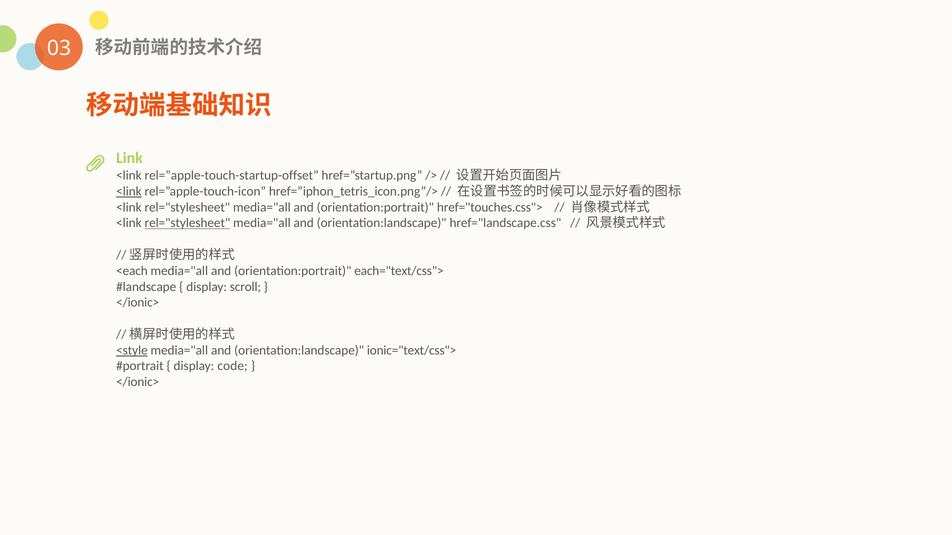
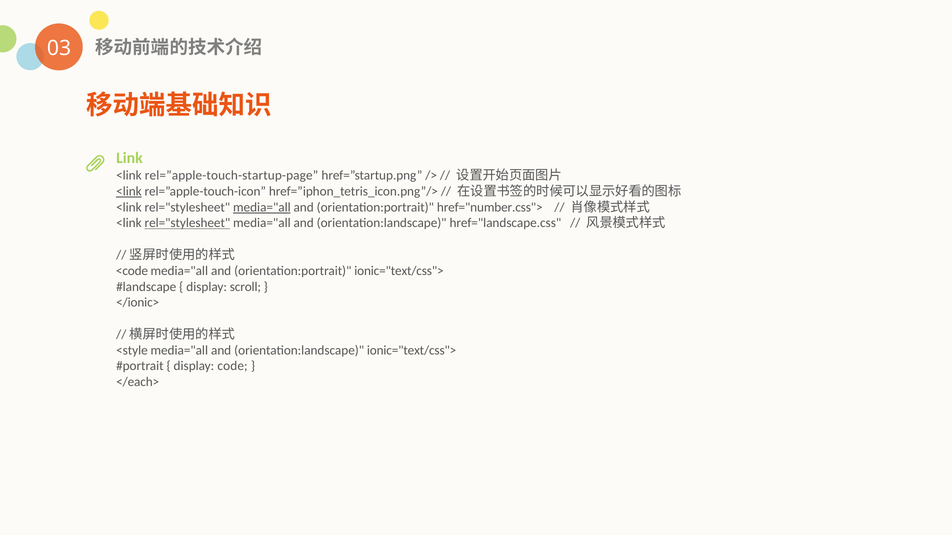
rel=”apple-touch-startup-offset: rel=”apple-touch-startup-offset -> rel=”apple-touch-startup-page
media="all at (262, 207) underline: none -> present
href="touches.css">: href="touches.css"> -> href="number.css">
<each: <each -> <code
orientation:portrait each="text/css">: each="text/css"> -> ionic="text/css">
<style underline: present -> none
</ionic> at (138, 382): </ionic> -> </each>
